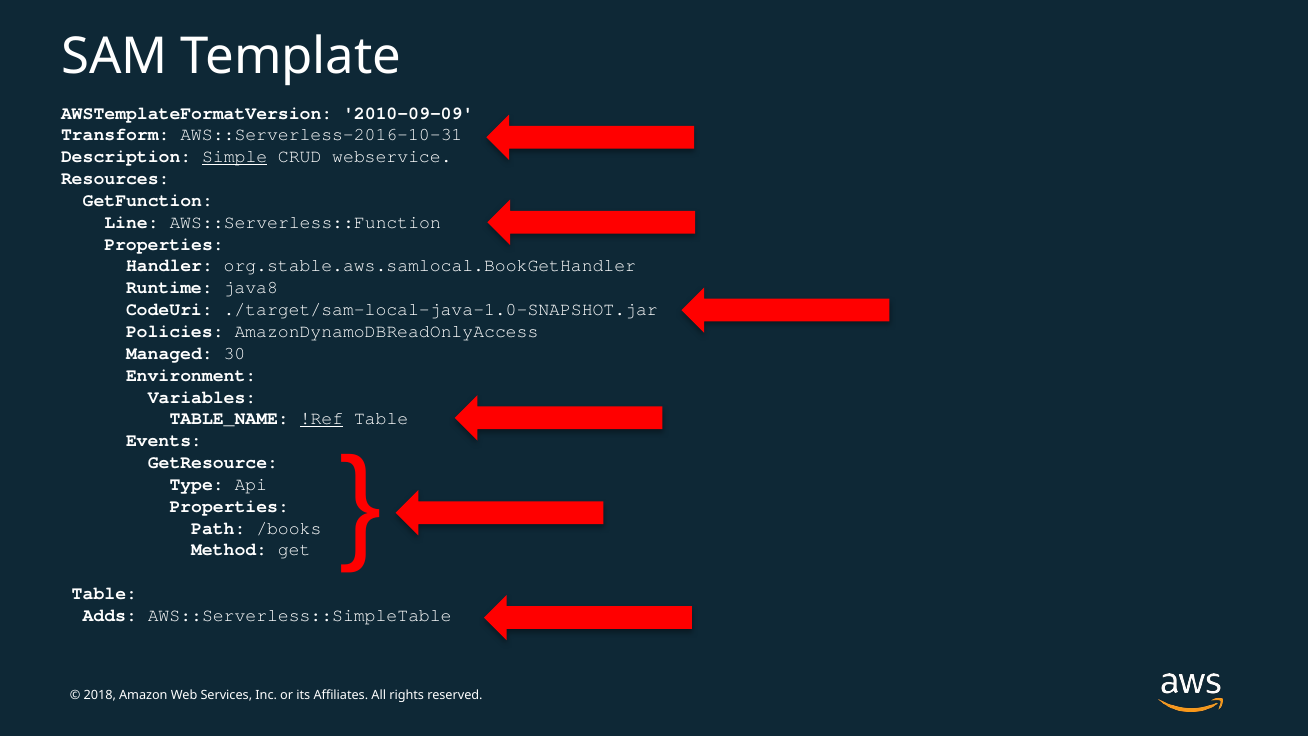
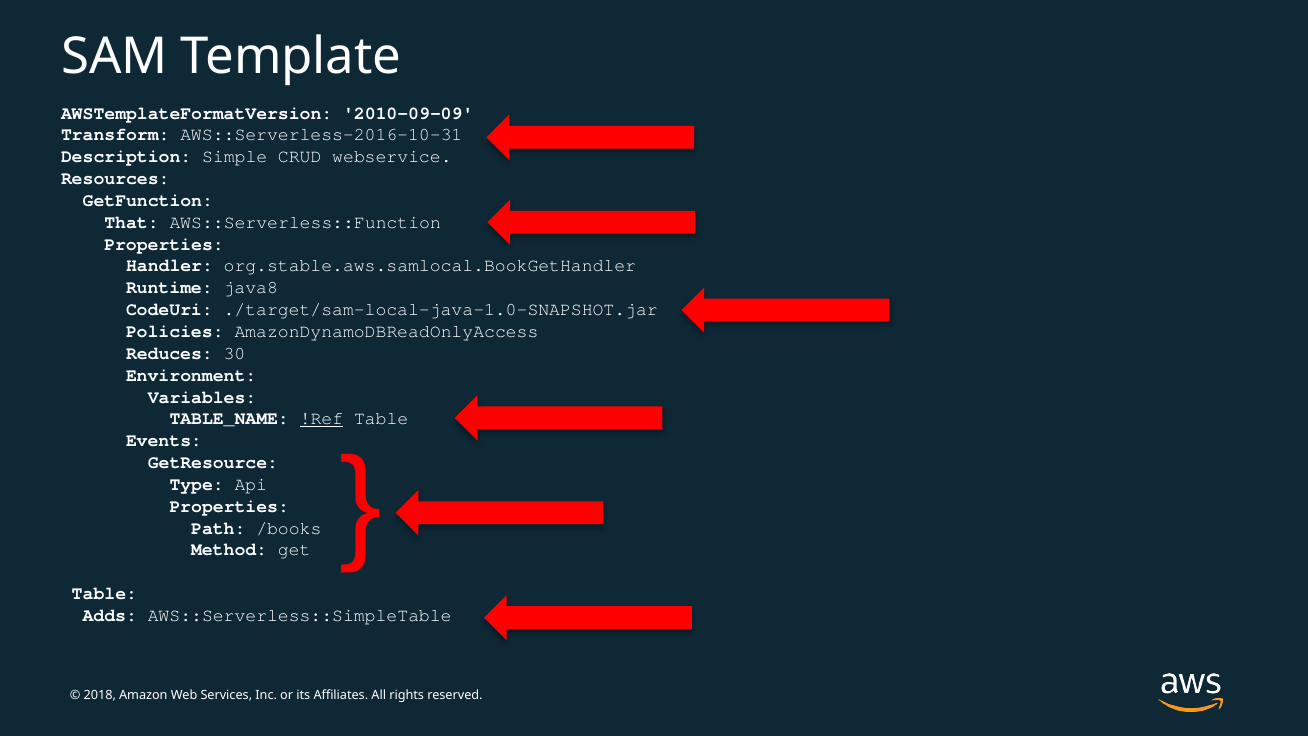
Simple underline: present -> none
Line: Line -> That
Managed: Managed -> Reduces
